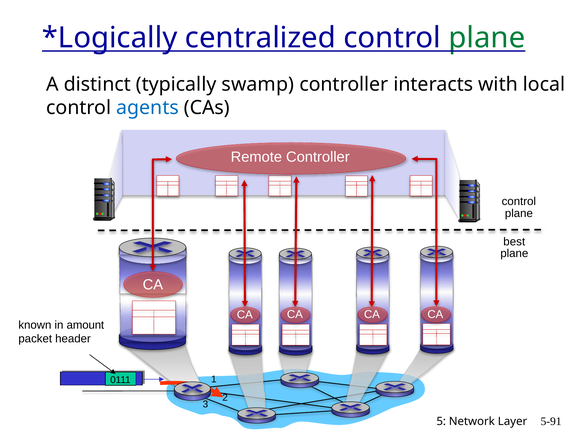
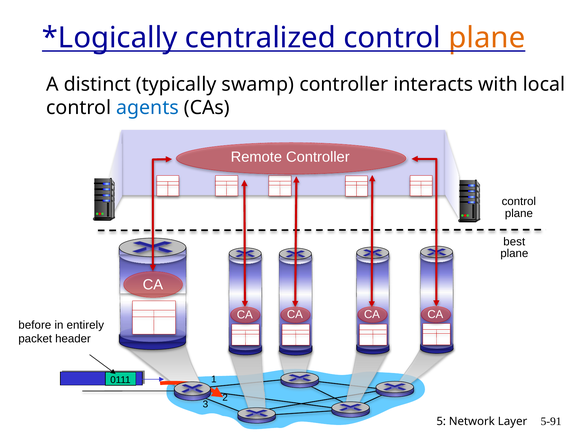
plane at (487, 38) colour: green -> orange
known: known -> before
amount: amount -> entirely
